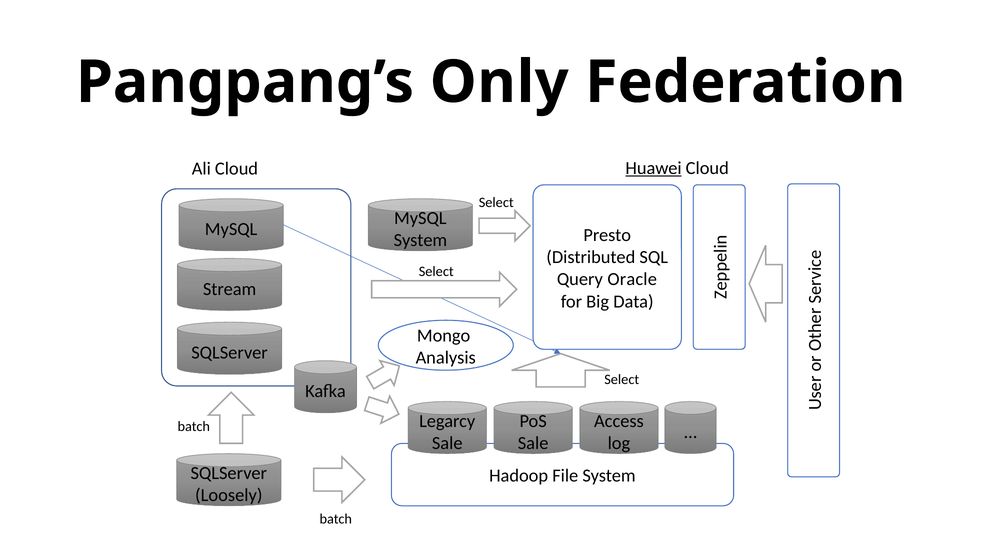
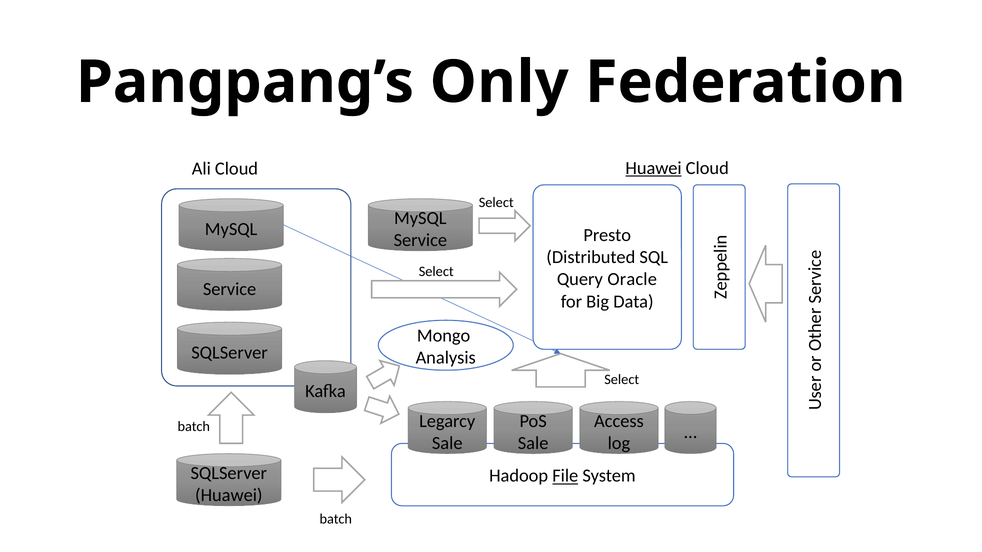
System at (420, 241): System -> Service
Stream at (230, 289): Stream -> Service
File underline: none -> present
Loosely at (229, 496): Loosely -> Huawei
